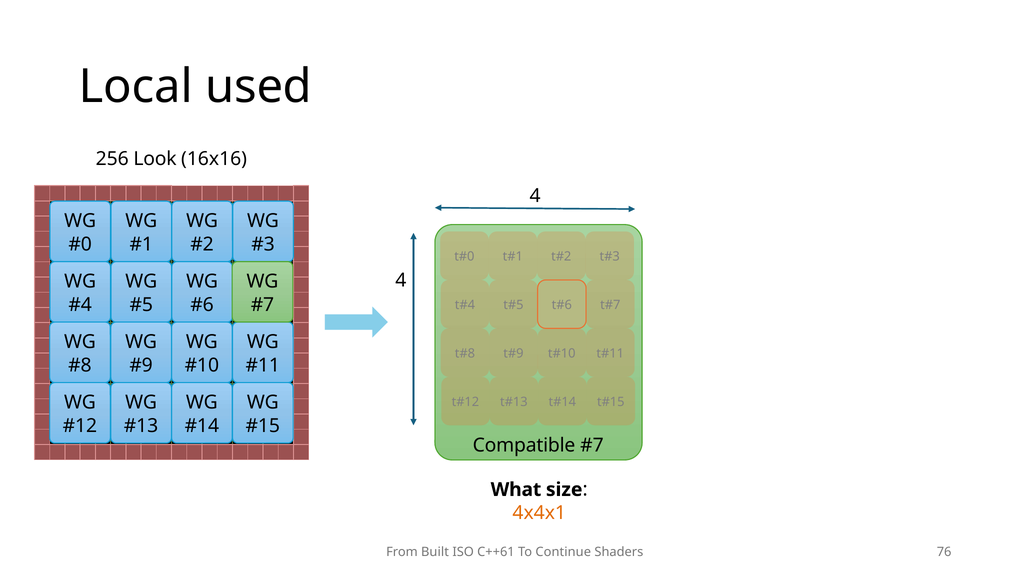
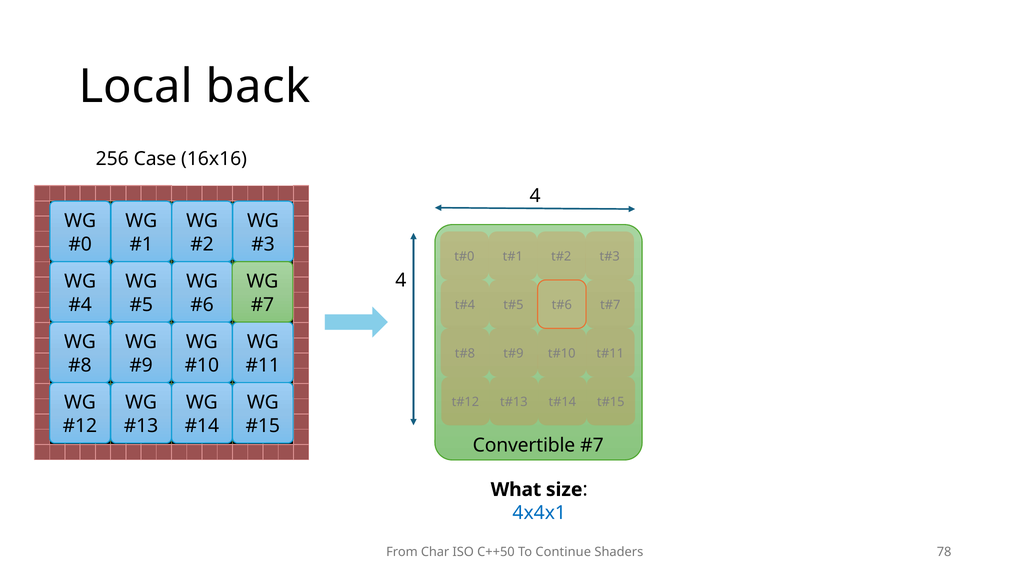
used: used -> back
Look: Look -> Case
Compatible: Compatible -> Convertible
4x4x1 colour: orange -> blue
Built: Built -> Char
C++61: C++61 -> C++50
76: 76 -> 78
